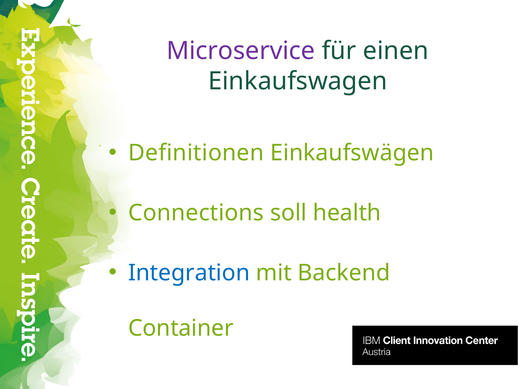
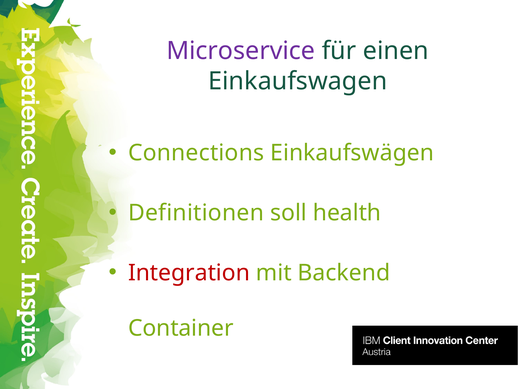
Definitionen: Definitionen -> Connections
Connections: Connections -> Definitionen
Integration colour: blue -> red
